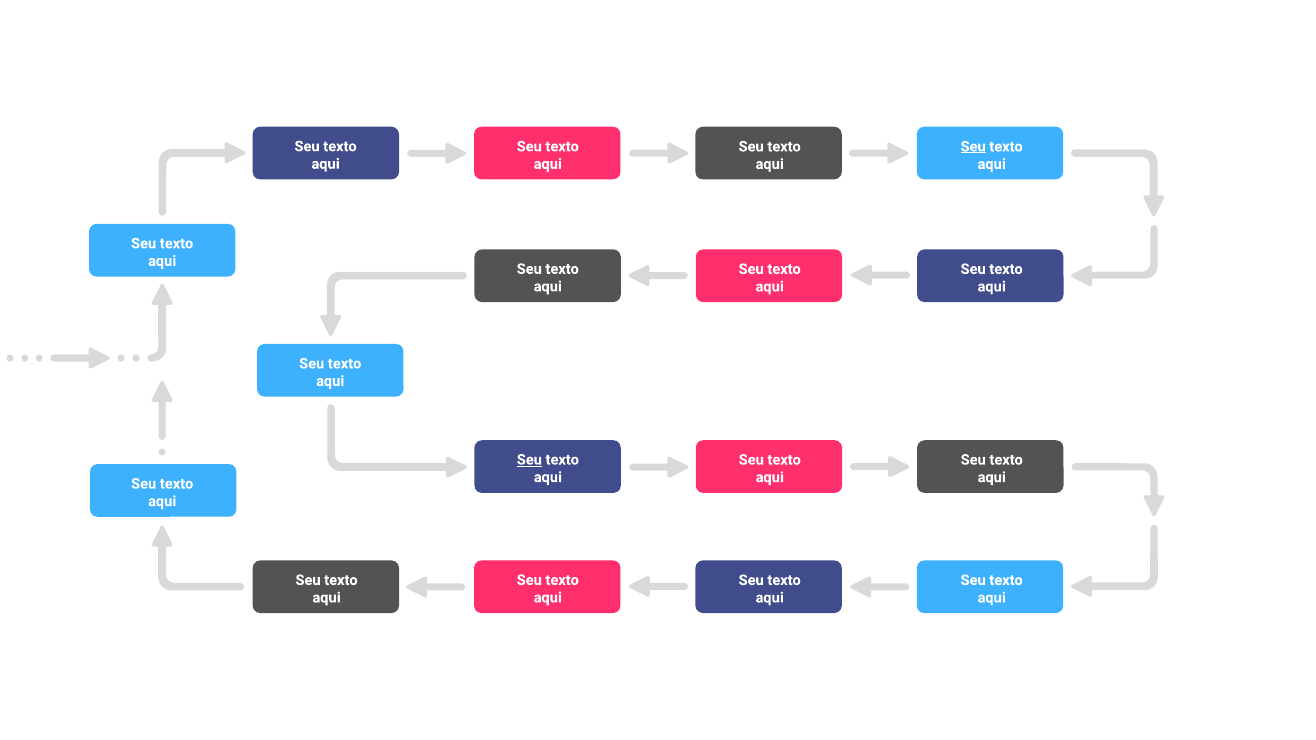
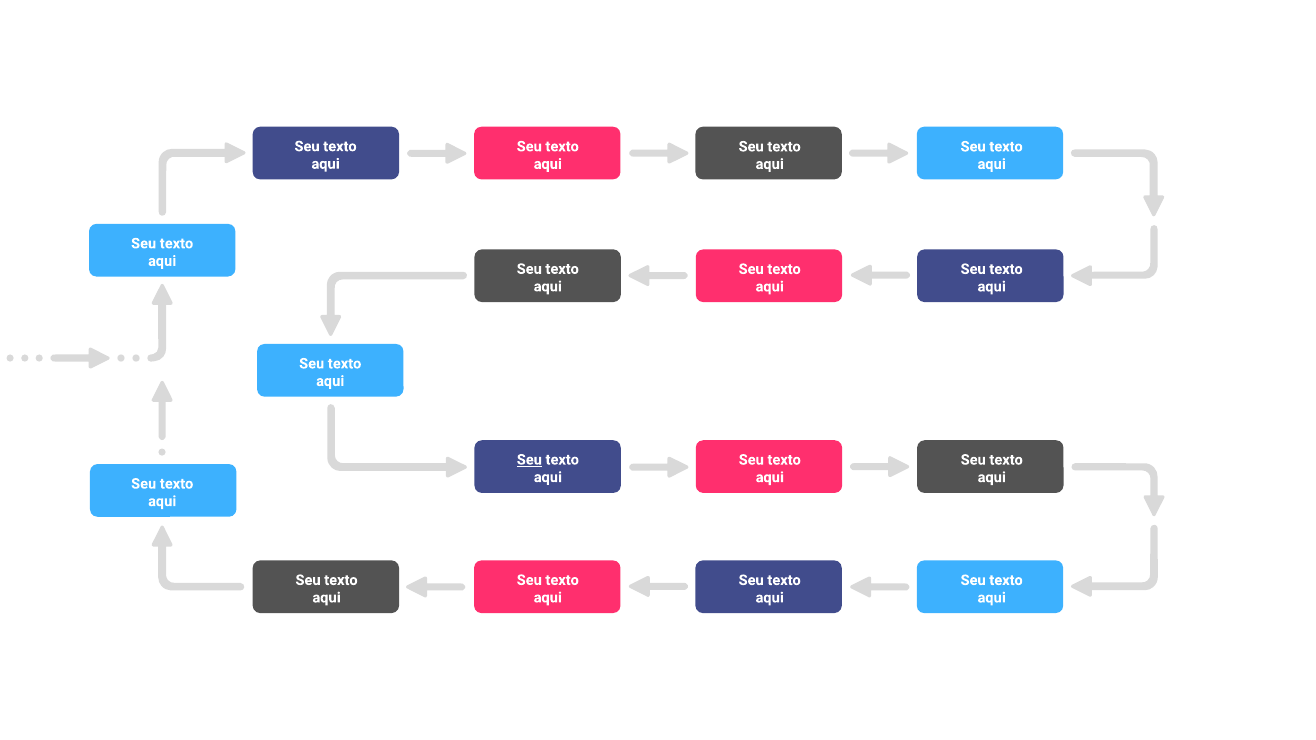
Seu at (973, 147) underline: present -> none
